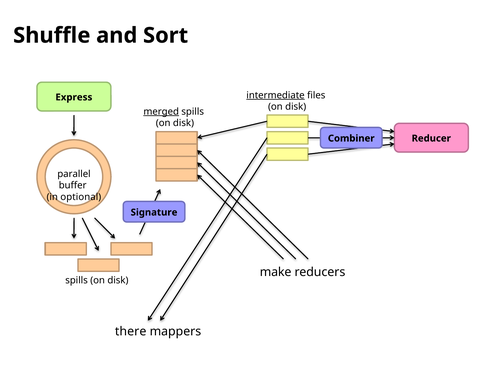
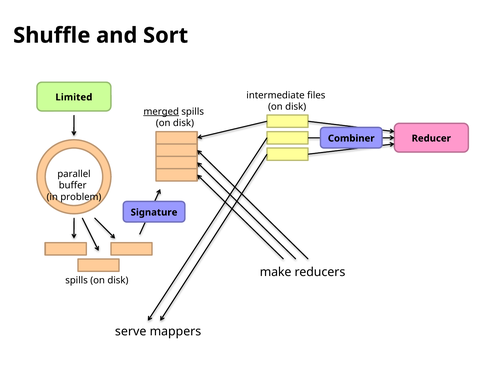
intermediate underline: present -> none
Express: Express -> Limited
optional: optional -> problem
there: there -> serve
